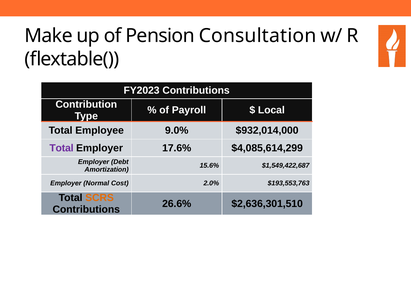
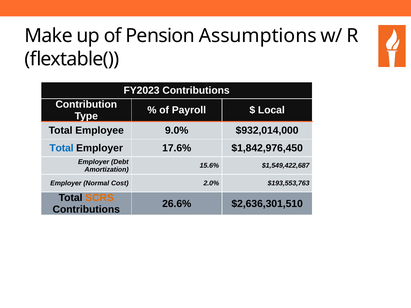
Consultation: Consultation -> Assumptions
Total at (62, 148) colour: purple -> blue
$4,085,614,299: $4,085,614,299 -> $1,842,976,450
